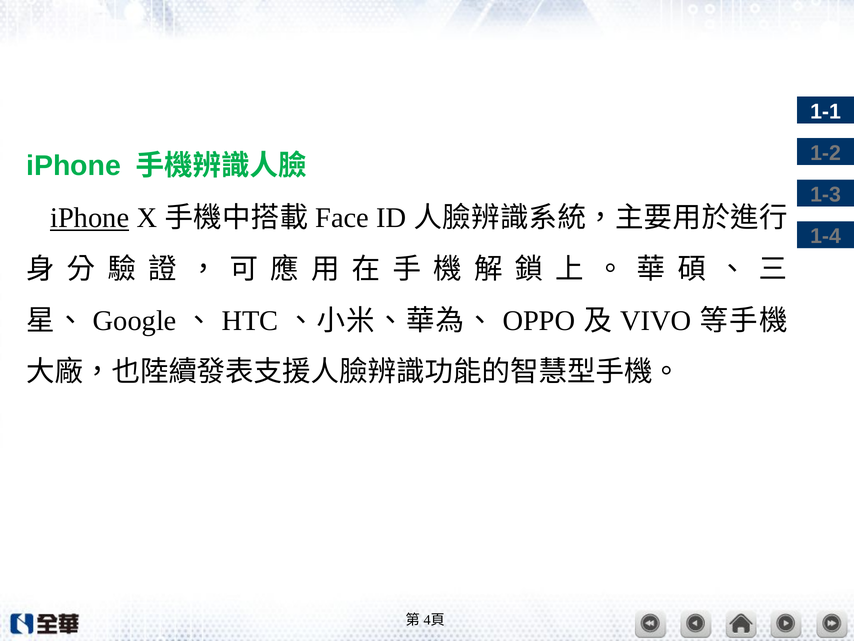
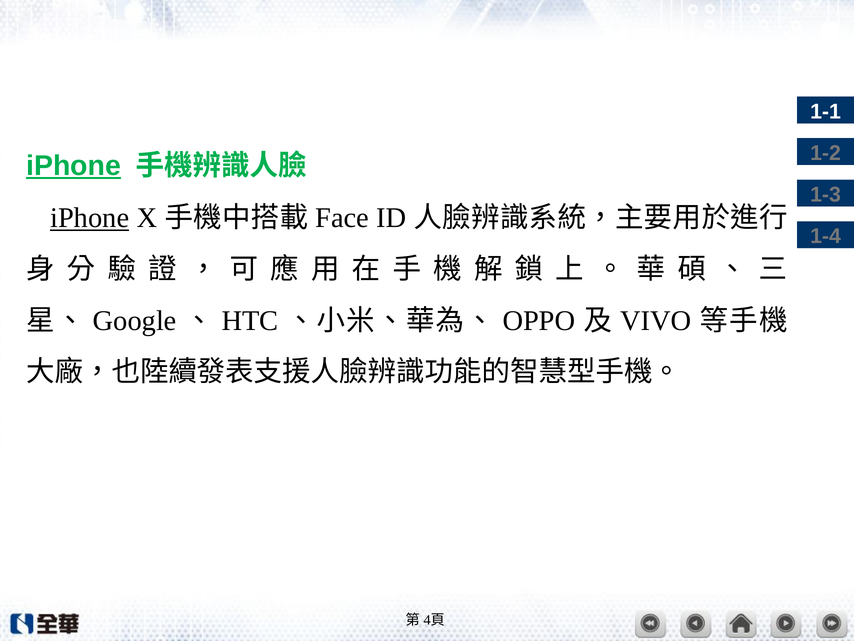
iPhone at (74, 166) underline: none -> present
